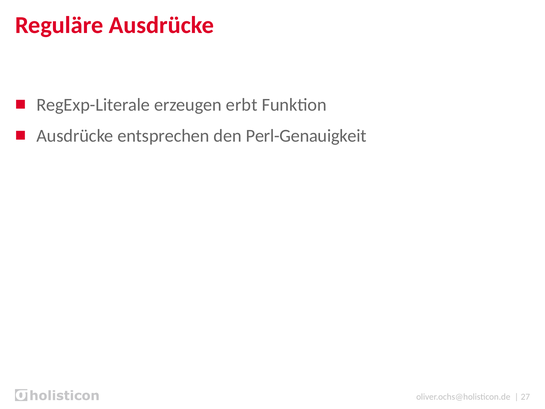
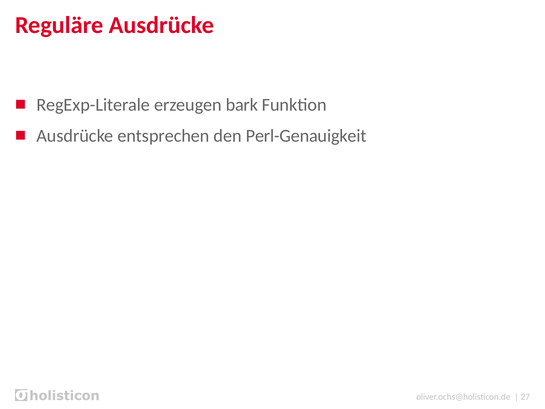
erbt: erbt -> bark
